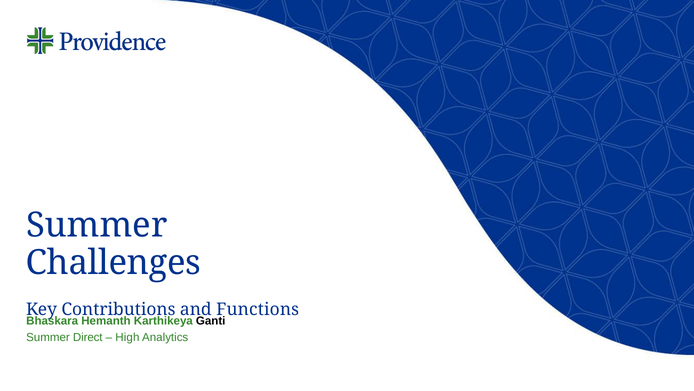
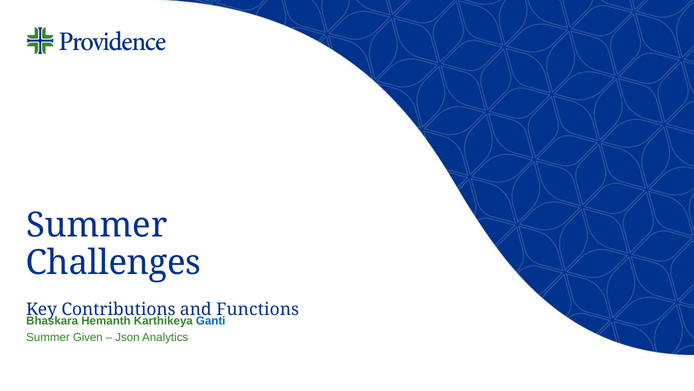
Ganti colour: black -> blue
Direct: Direct -> Given
High: High -> Json
